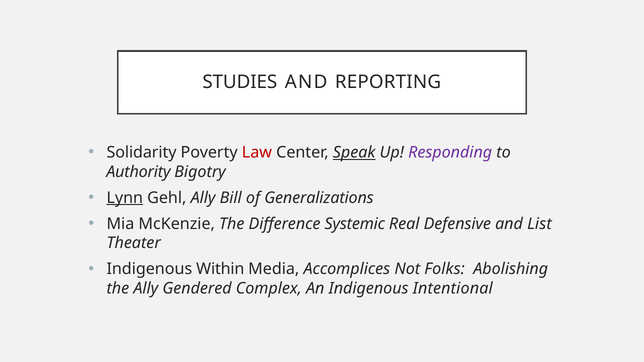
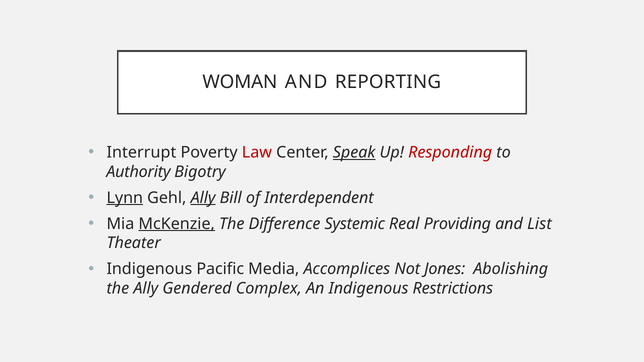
STUDIES: STUDIES -> WOMAN
Solidarity: Solidarity -> Interrupt
Responding colour: purple -> red
Ally at (203, 198) underline: none -> present
Generalizations: Generalizations -> Interdependent
McKenzie underline: none -> present
Defensive: Defensive -> Providing
Within: Within -> Pacific
Folks: Folks -> Jones
Intentional: Intentional -> Restrictions
